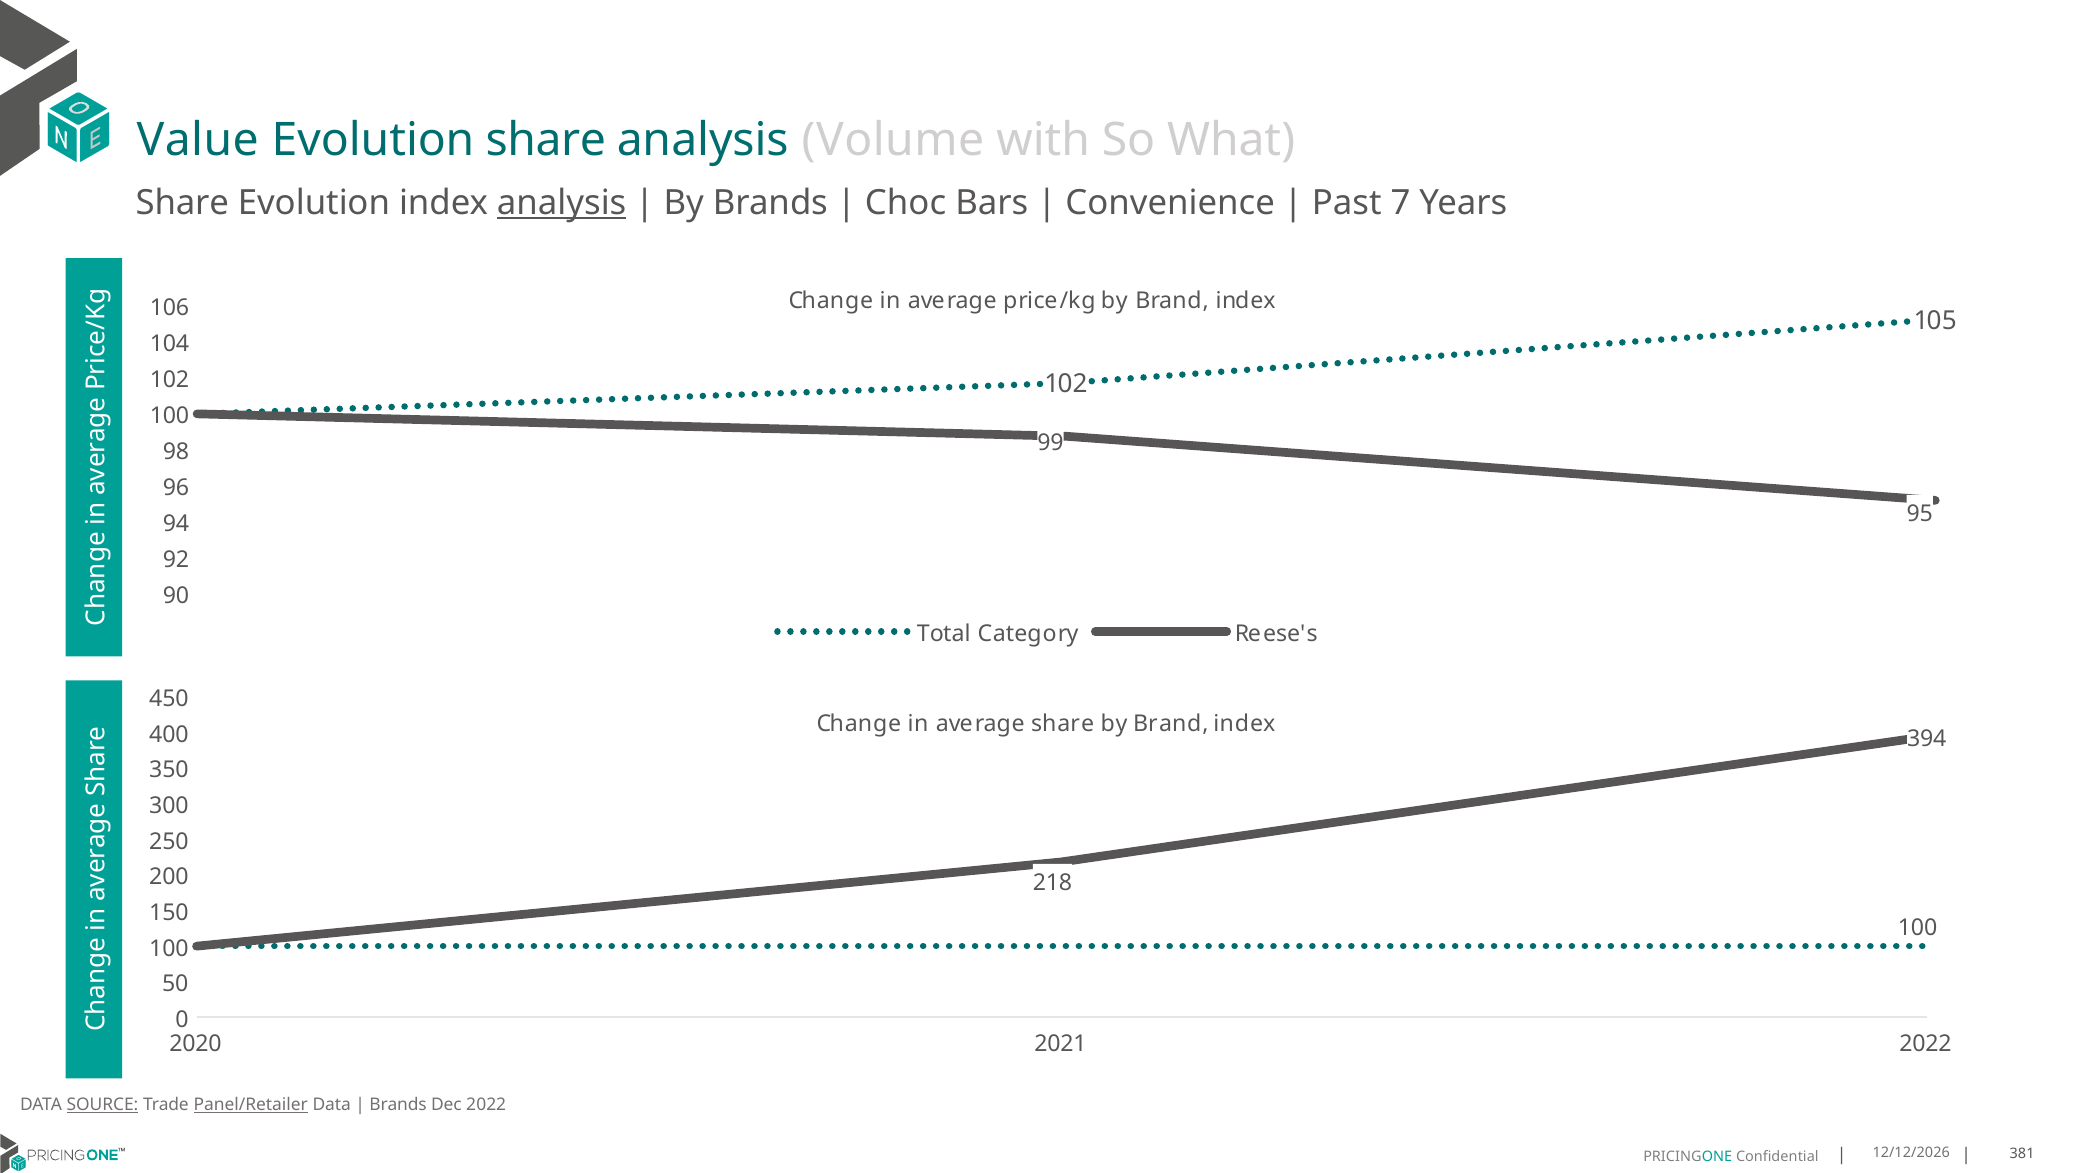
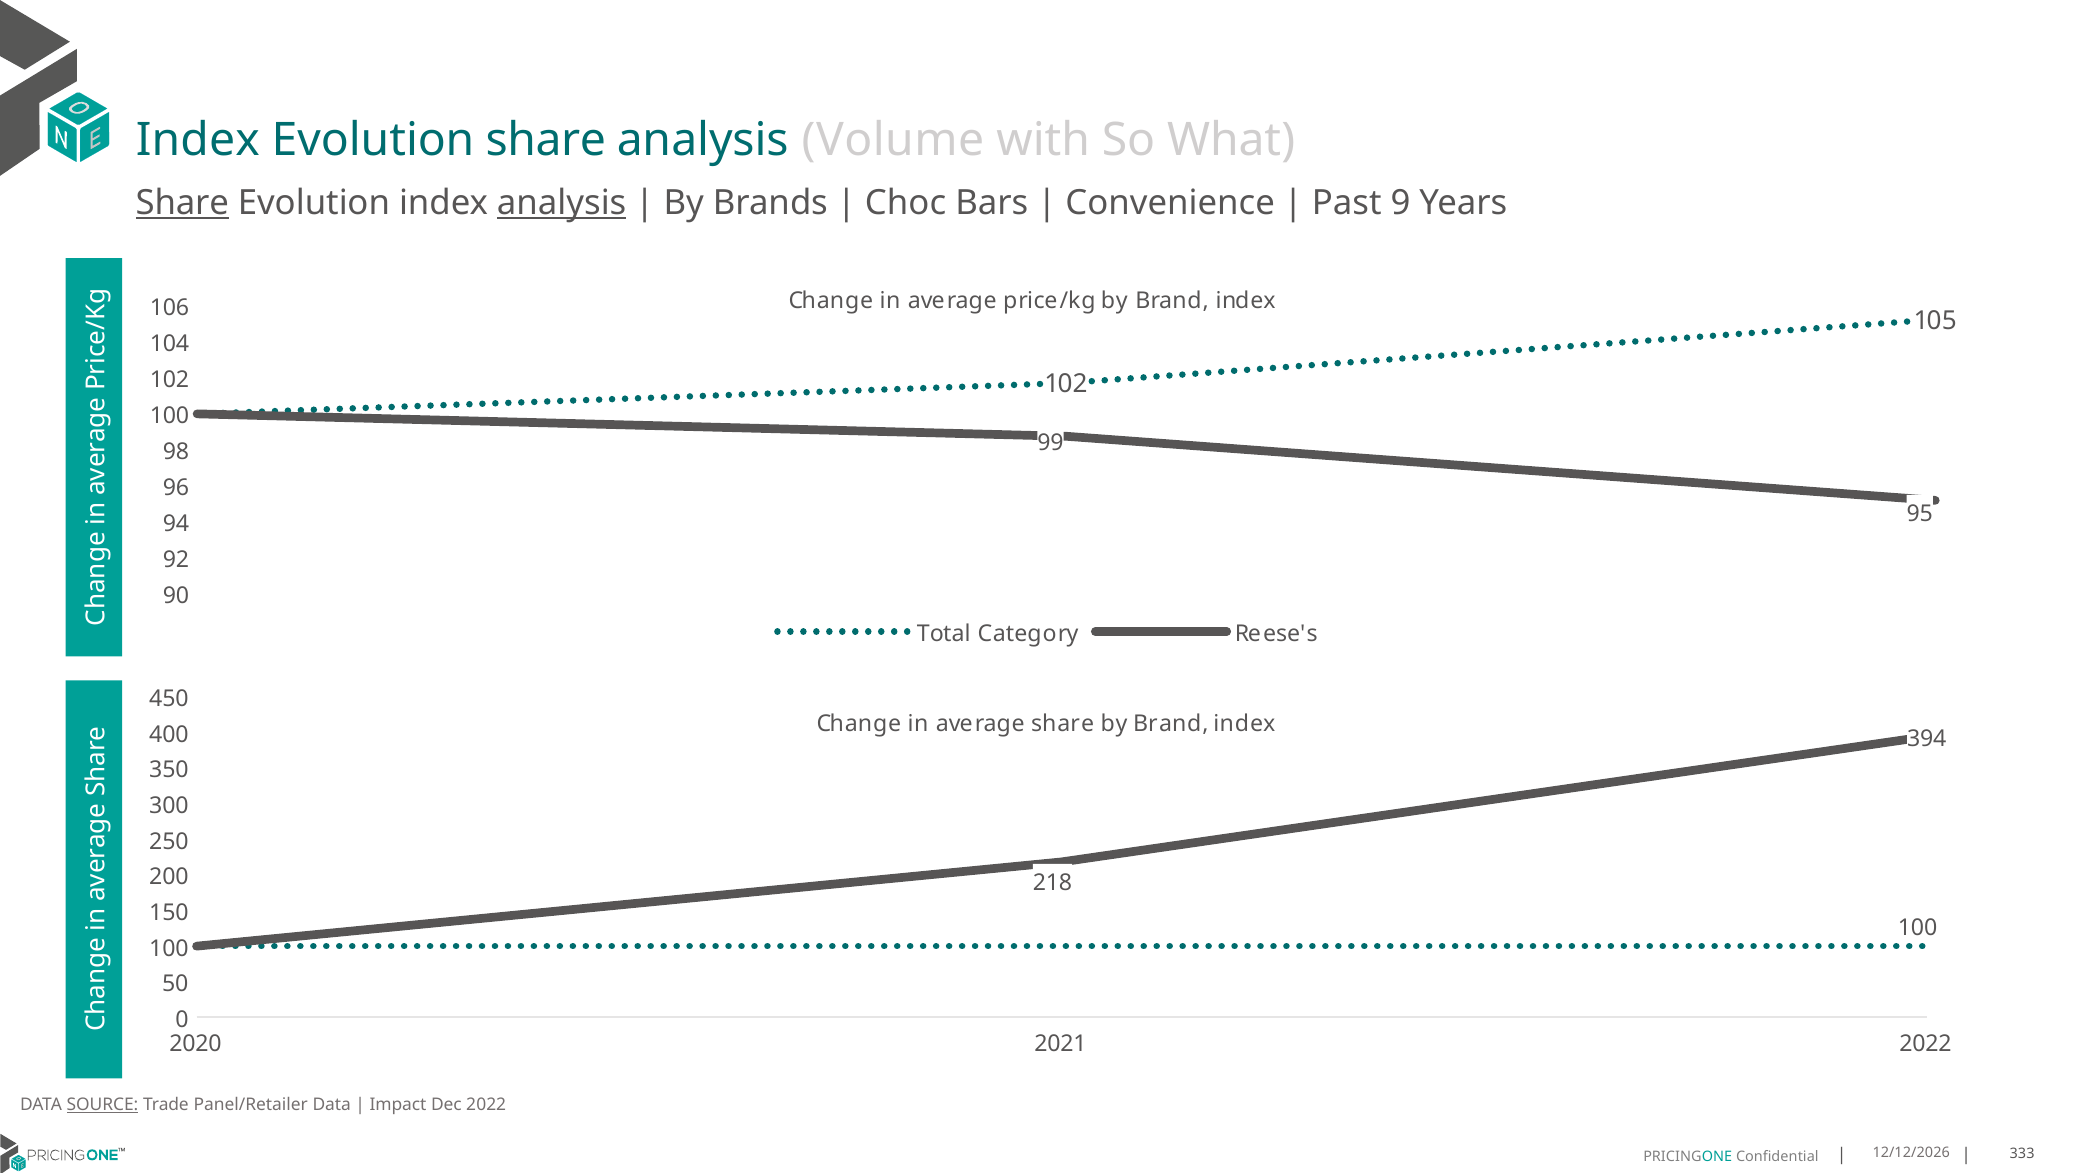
Value at (198, 140): Value -> Index
Share at (182, 203) underline: none -> present
7: 7 -> 9
Panel/Retailer underline: present -> none
Brands at (398, 1105): Brands -> Impact
381: 381 -> 333
